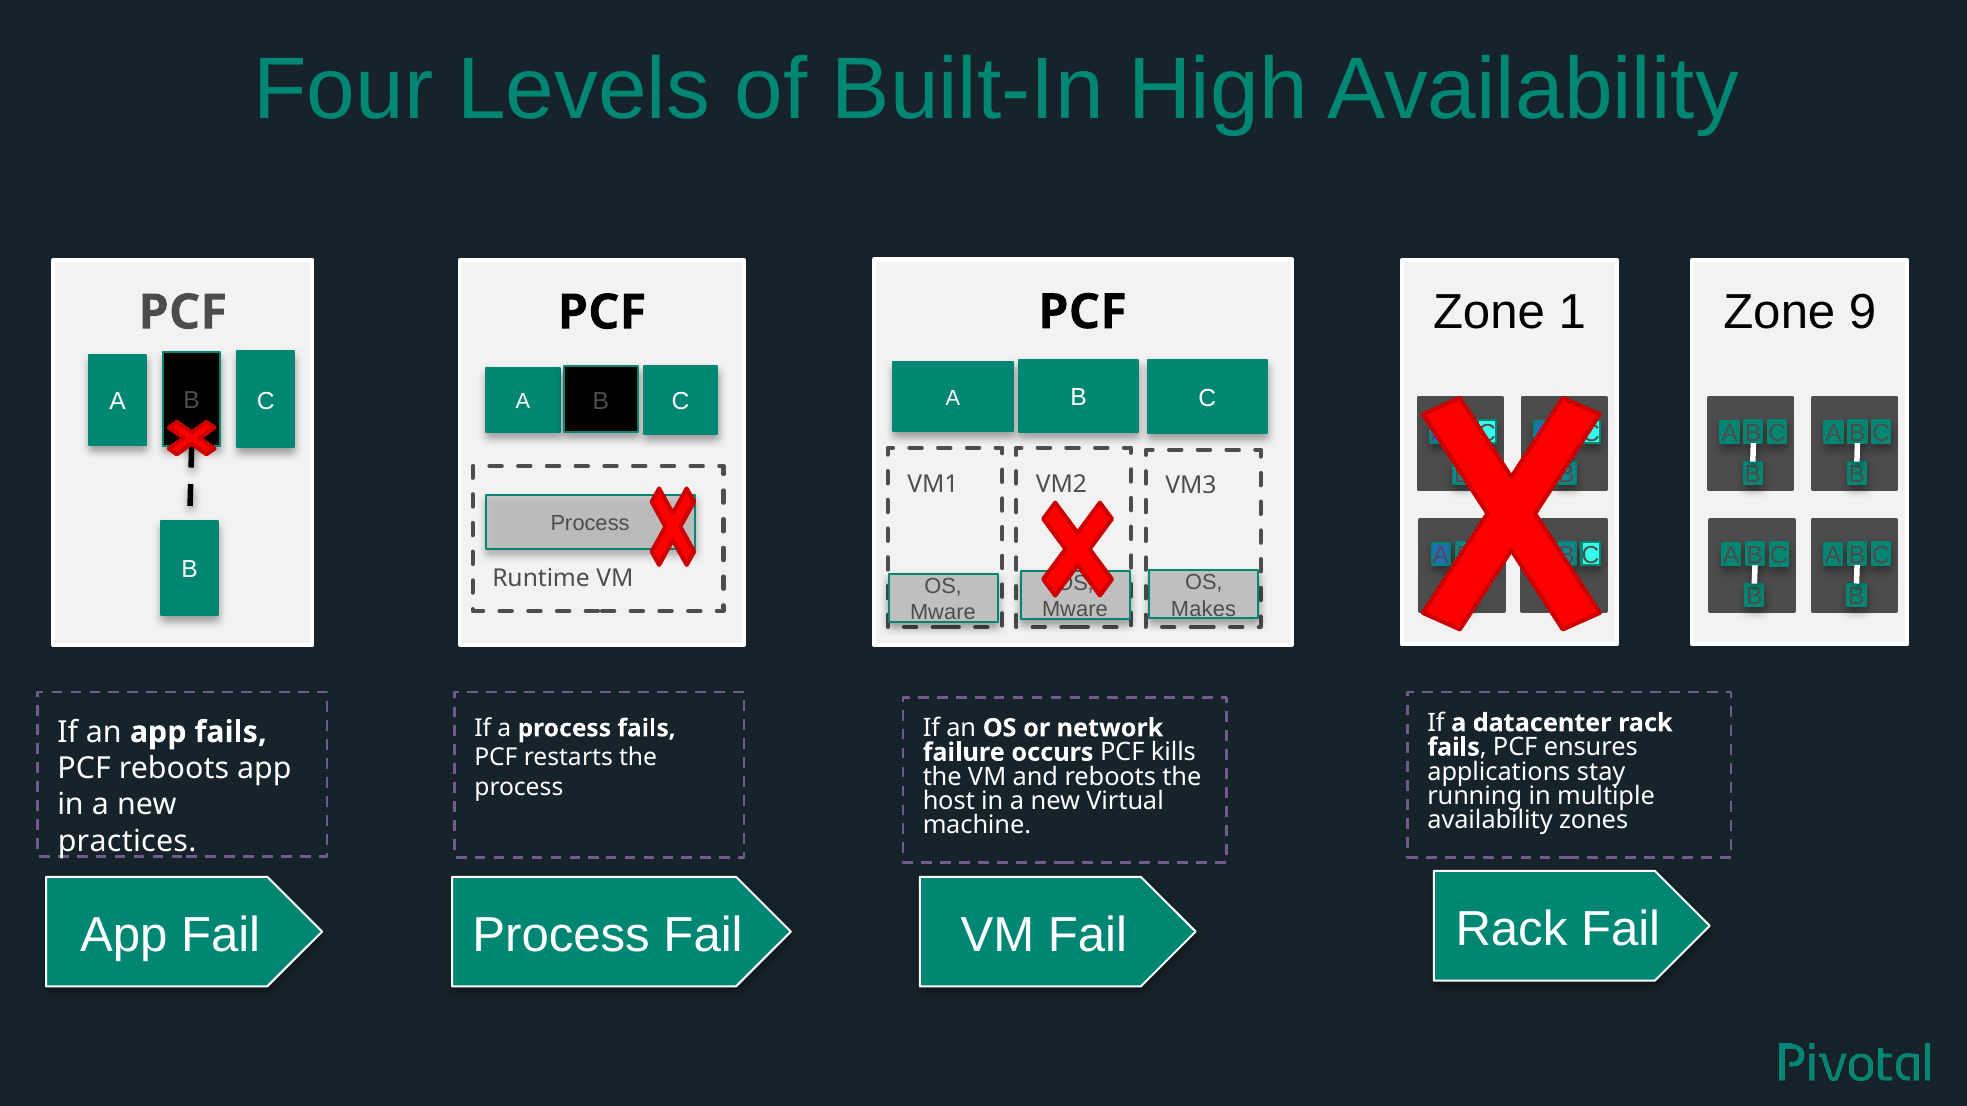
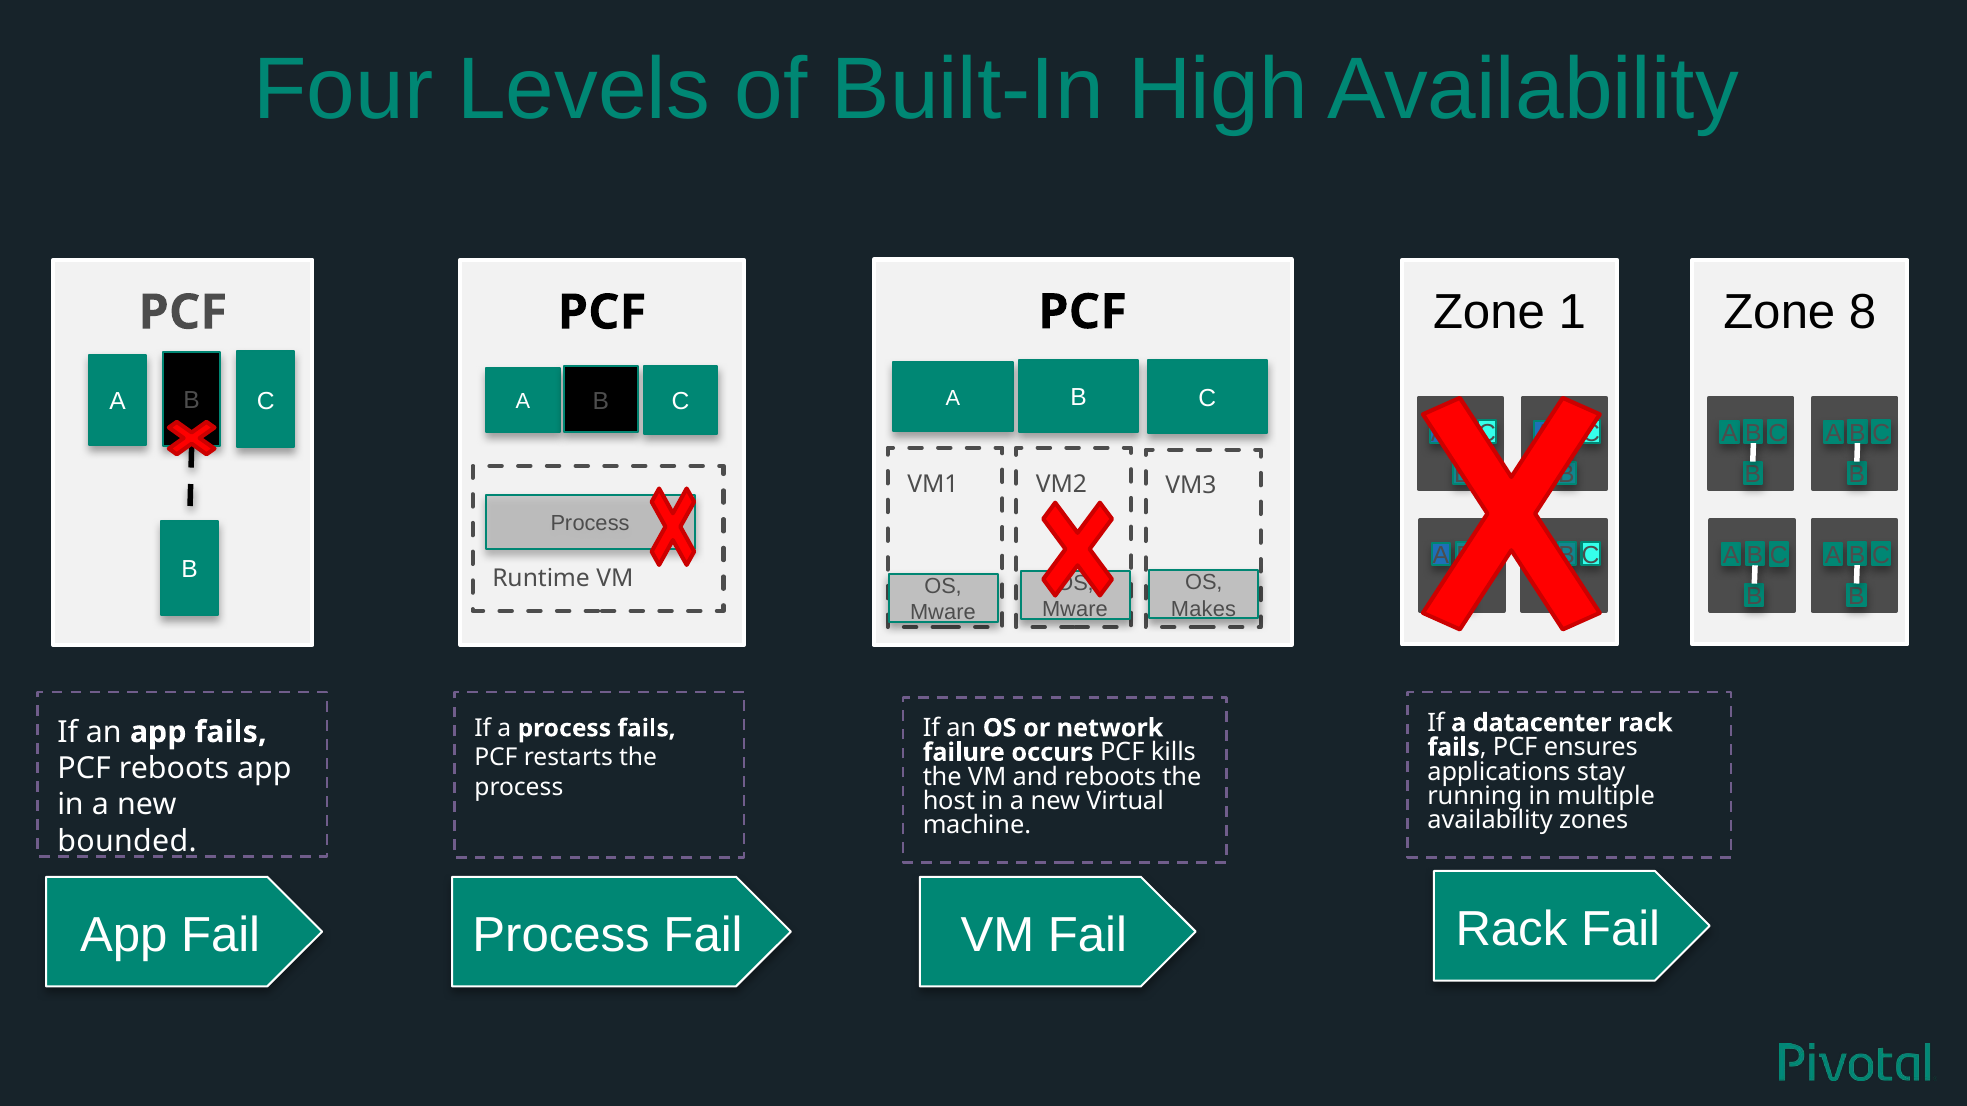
9: 9 -> 8
practices: practices -> bounded
